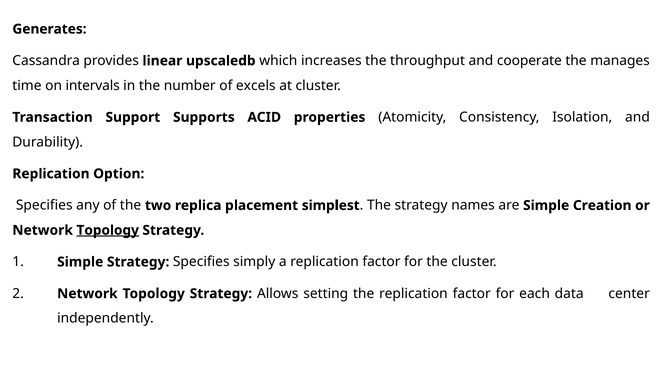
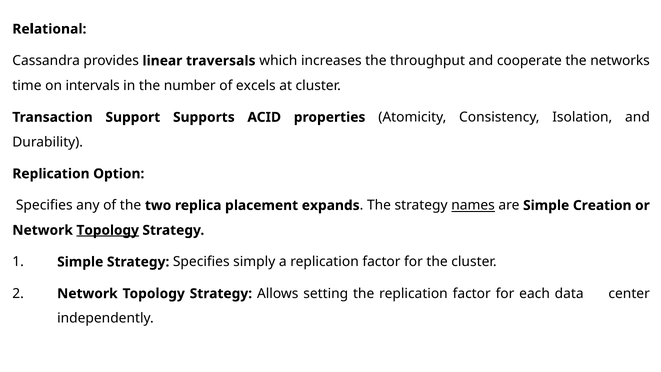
Generates: Generates -> Relational
upscaledb: upscaledb -> traversals
manages: manages -> networks
simplest: simplest -> expands
names underline: none -> present
